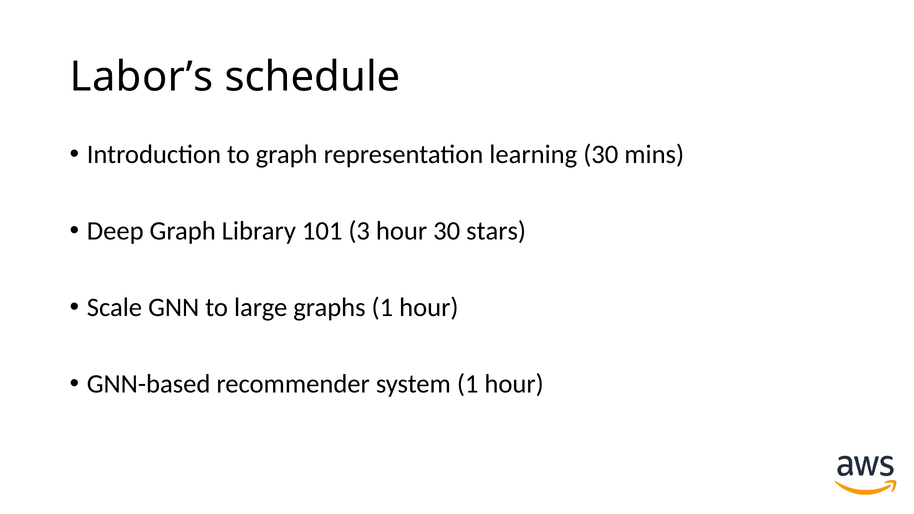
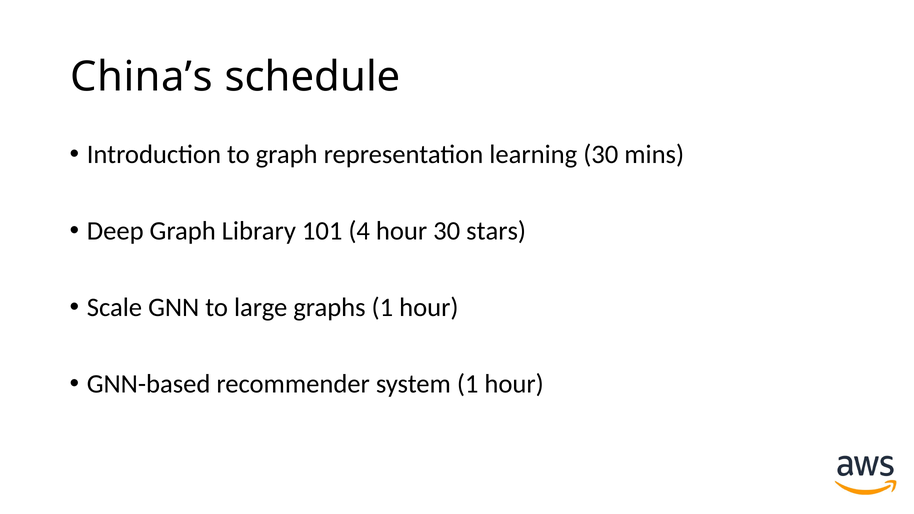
Labor’s: Labor’s -> China’s
3: 3 -> 4
